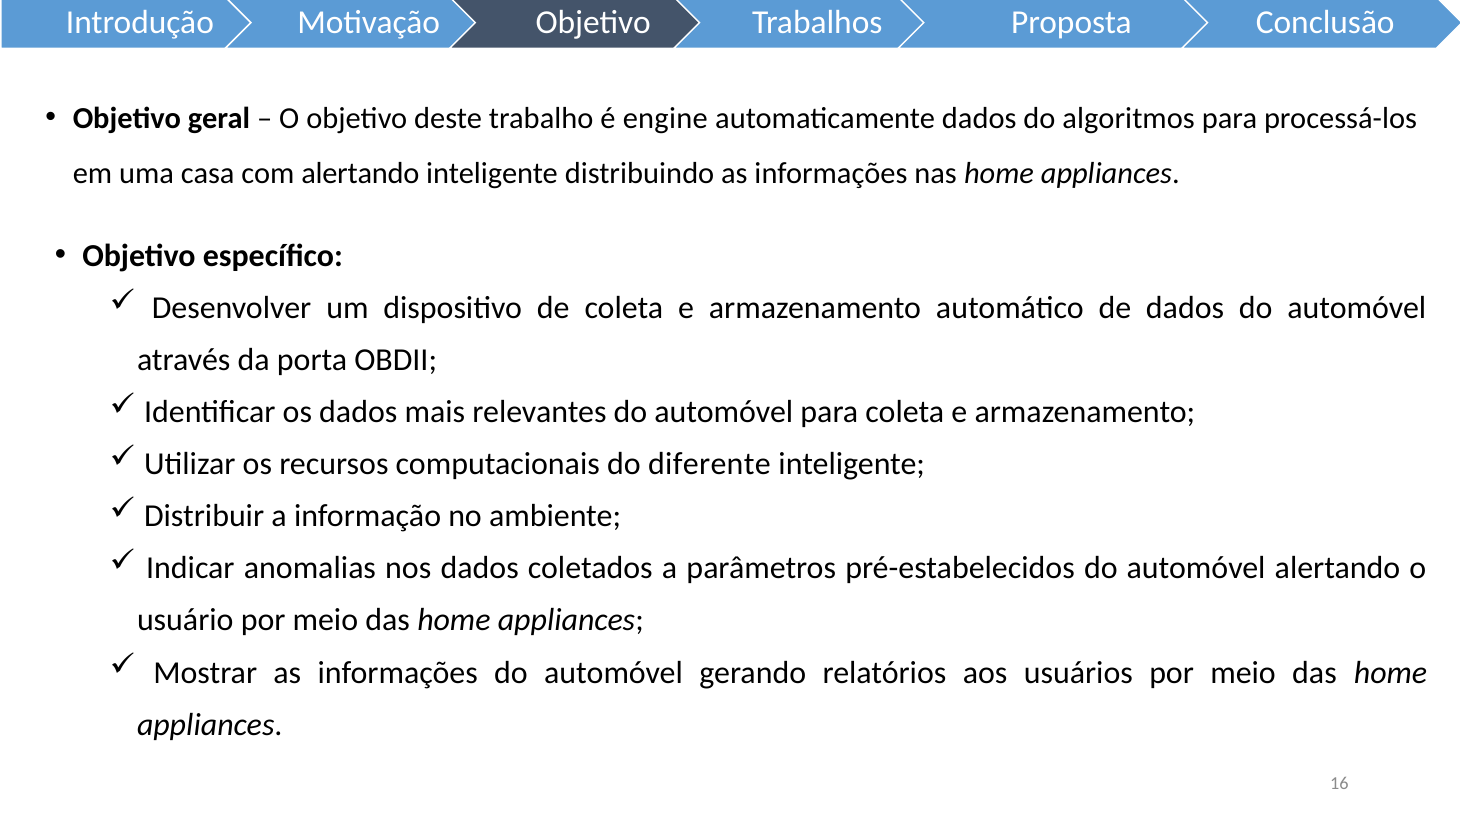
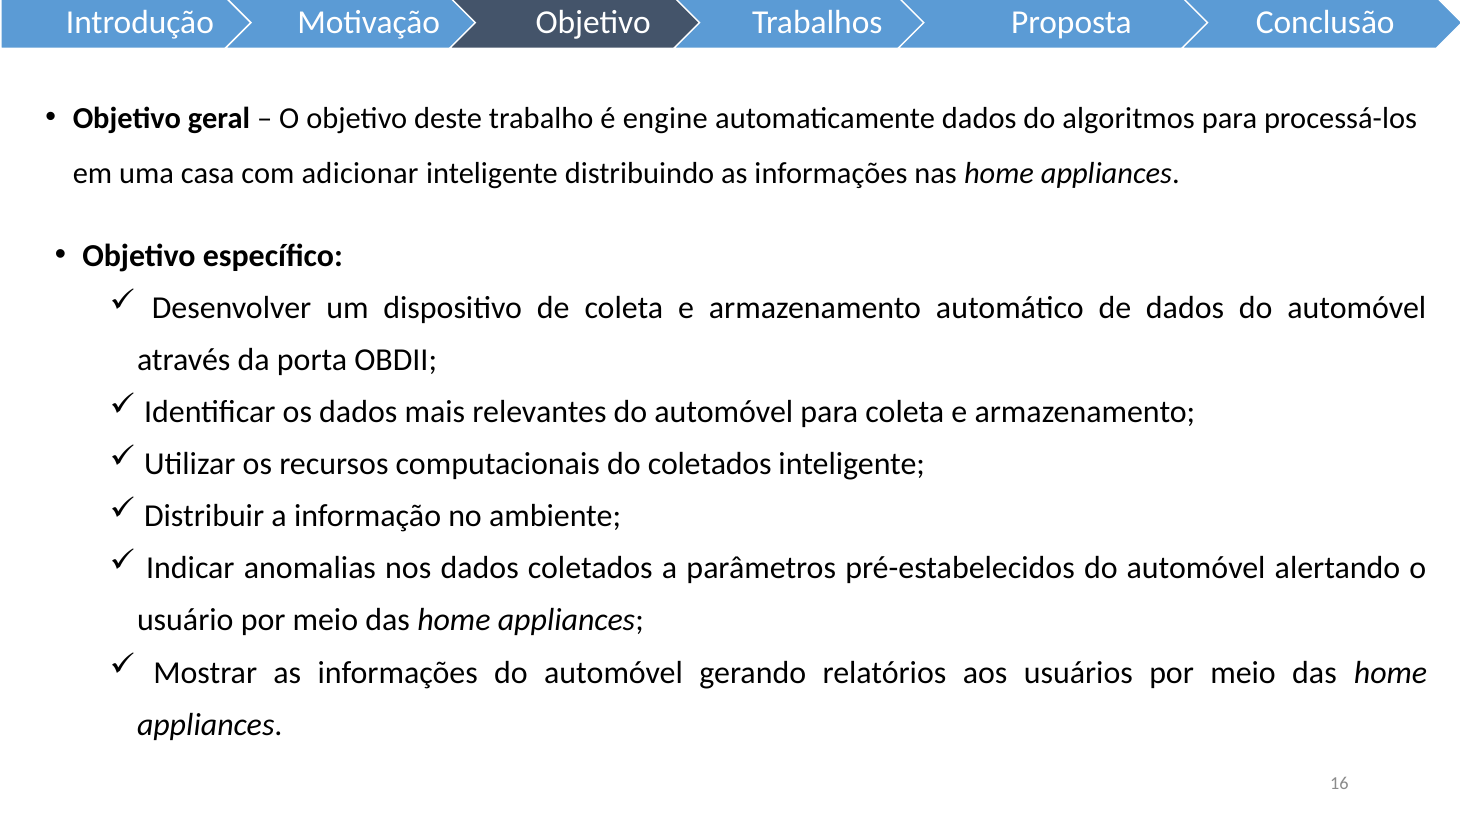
com alertando: alertando -> adicionar
do diferente: diferente -> coletados
